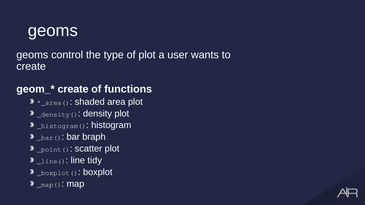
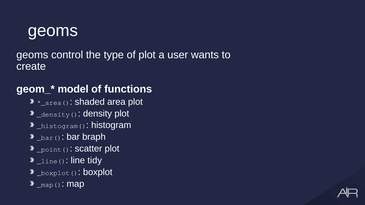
create at (73, 89): create -> model
